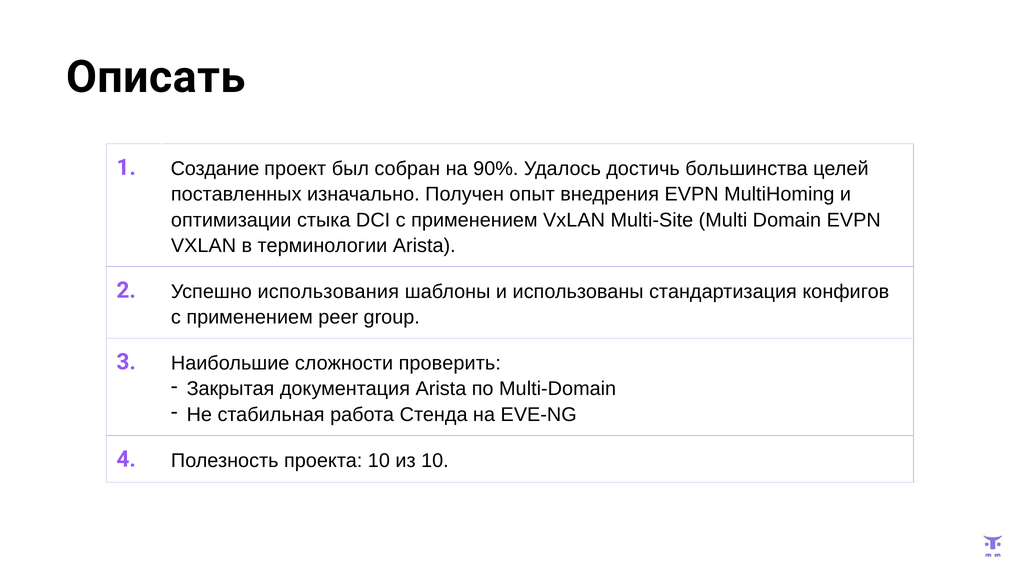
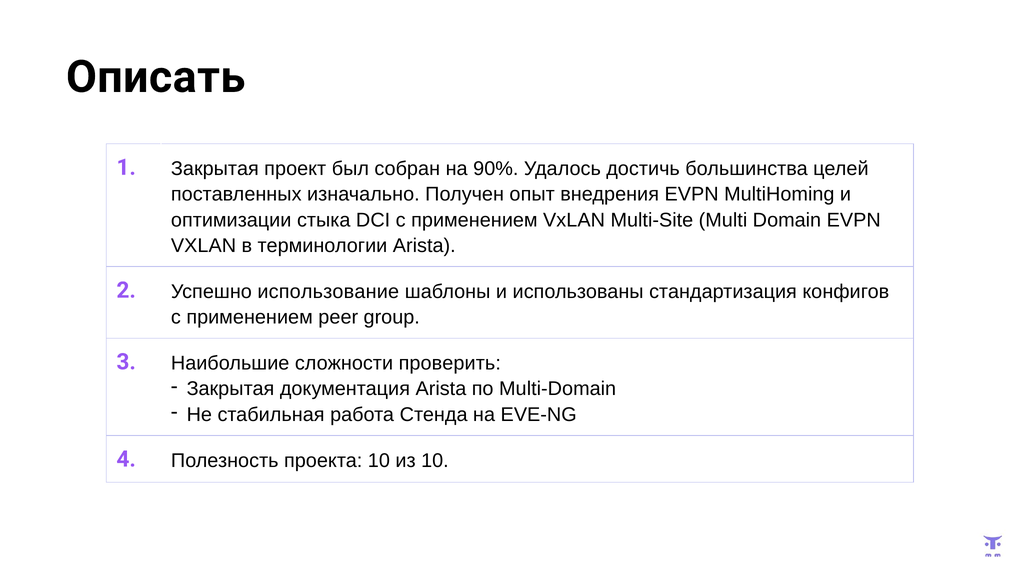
1 Создание: Создание -> Закрытая
использования: использования -> использование
